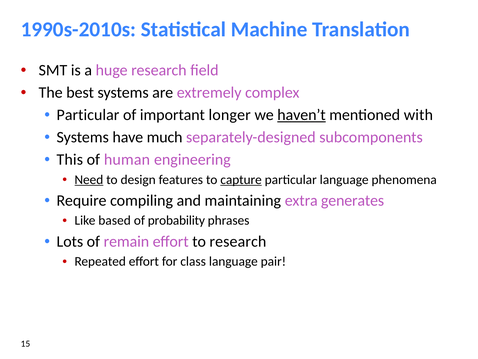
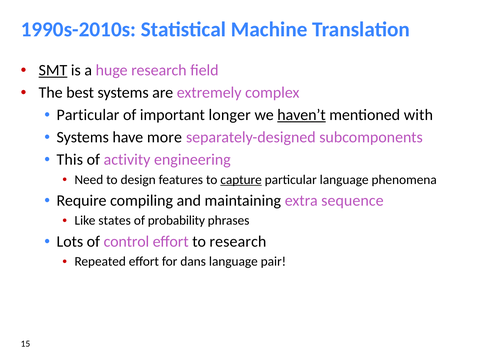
SMT underline: none -> present
much: much -> more
human: human -> activity
Need underline: present -> none
generates: generates -> sequence
based: based -> states
remain: remain -> control
class: class -> dans
